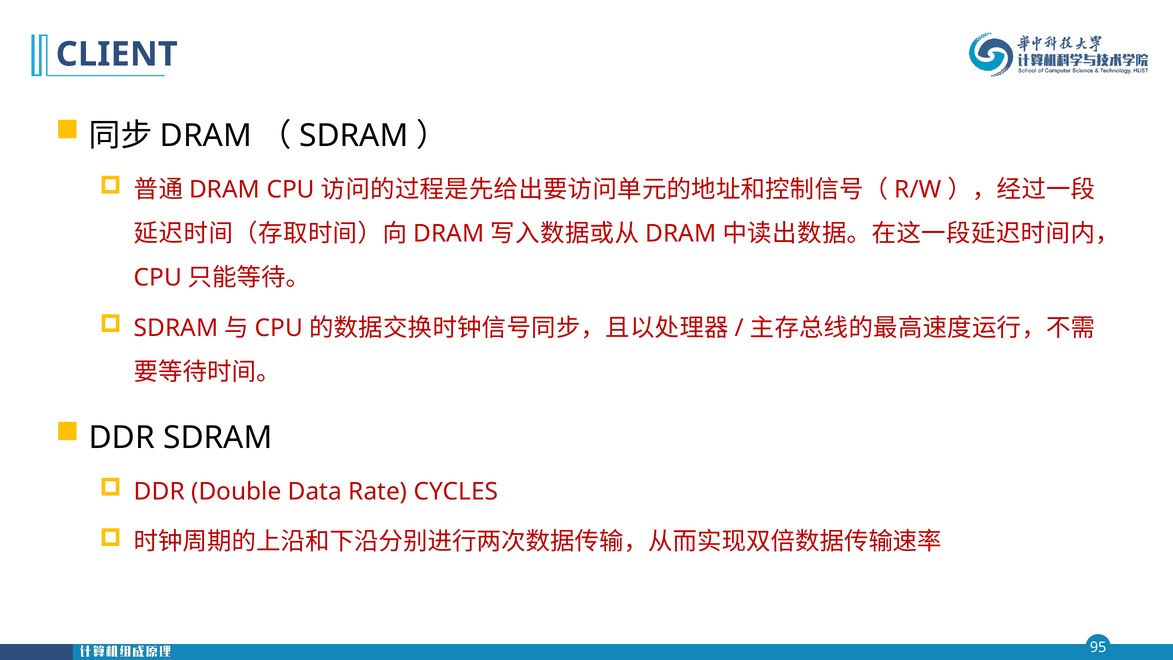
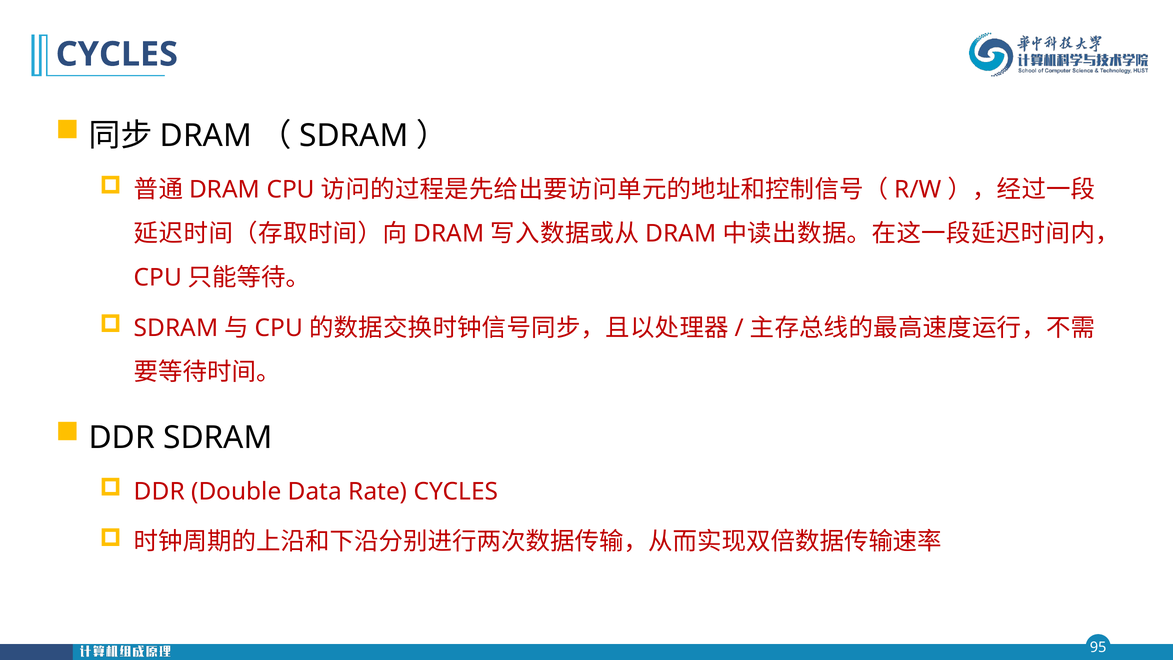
CLIENT at (117, 54): CLIENT -> CYCLES
